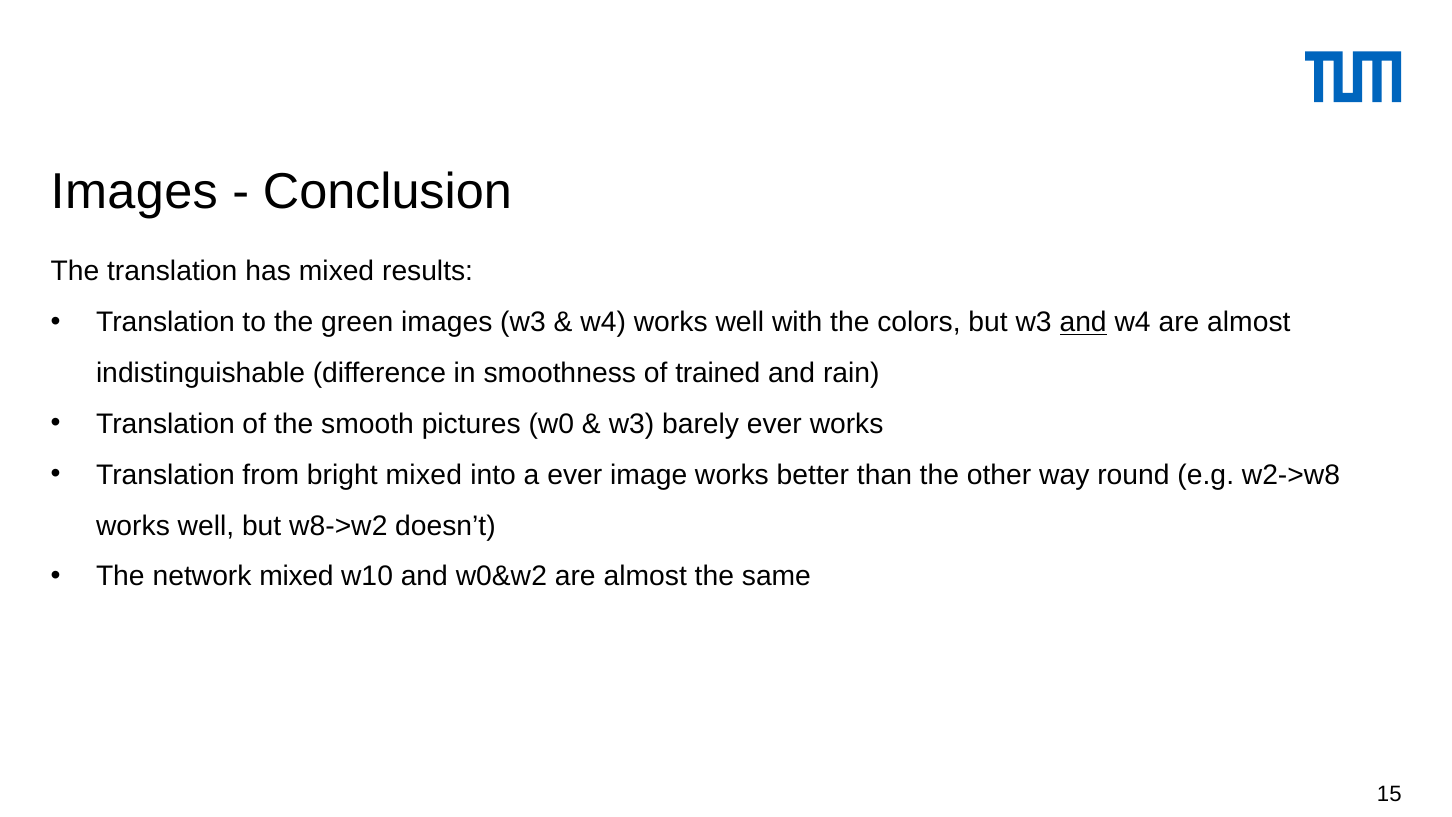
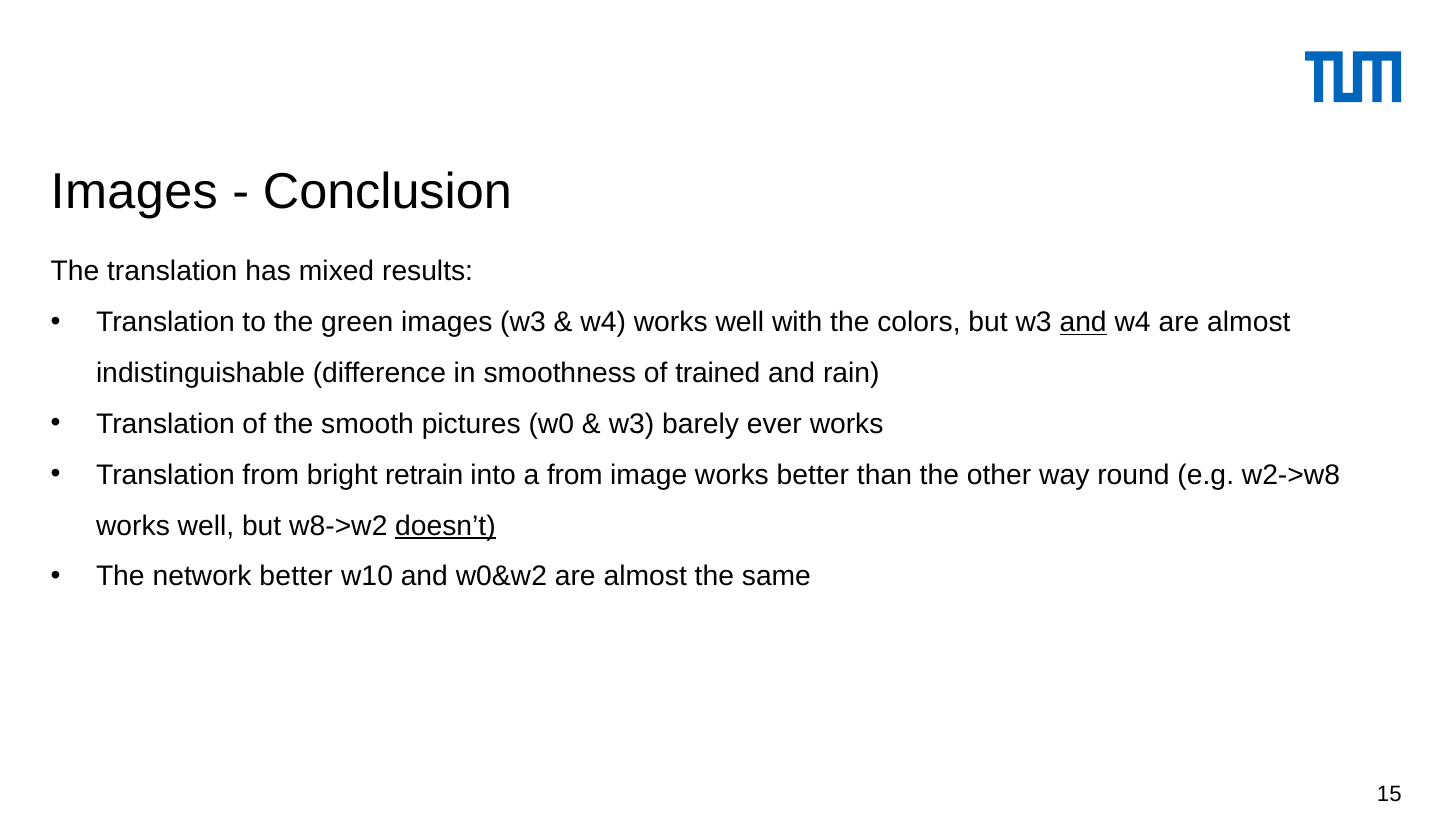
bright mixed: mixed -> retrain
a ever: ever -> from
doesn’t underline: none -> present
network mixed: mixed -> better
